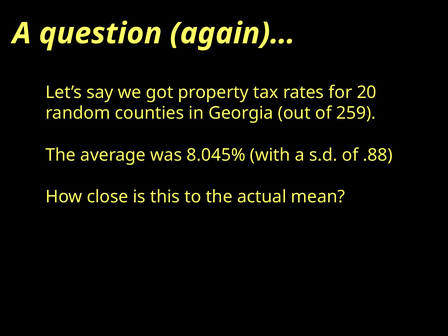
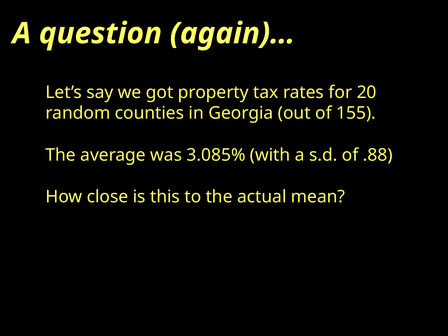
259: 259 -> 155
8.045%: 8.045% -> 3.085%
